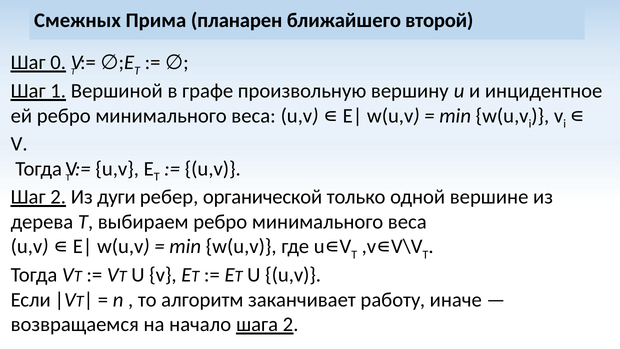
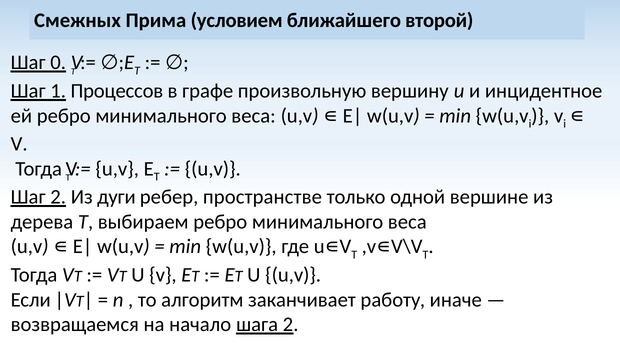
планарен: планарен -> условием
Вершиной: Вершиной -> Процессов
органической: органической -> пространстве
